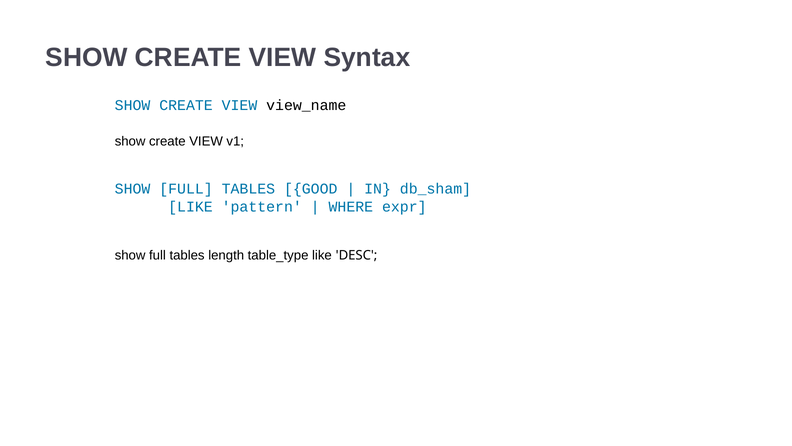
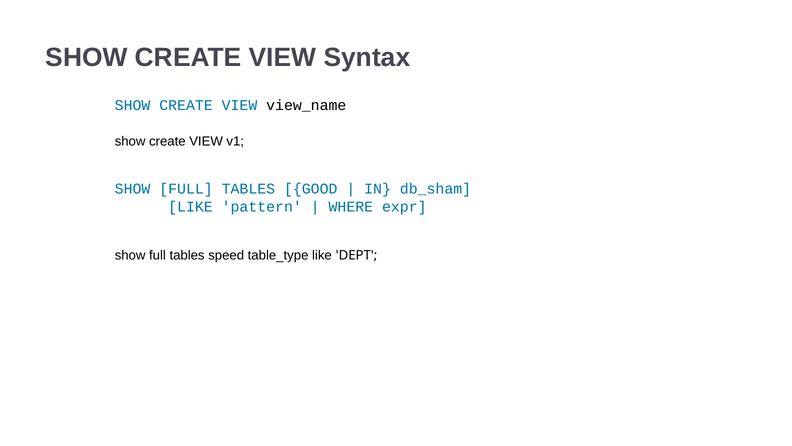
length: length -> speed
DESC: DESC -> DEPT
